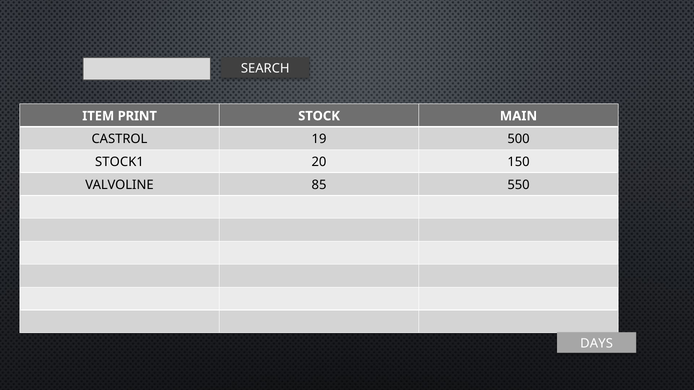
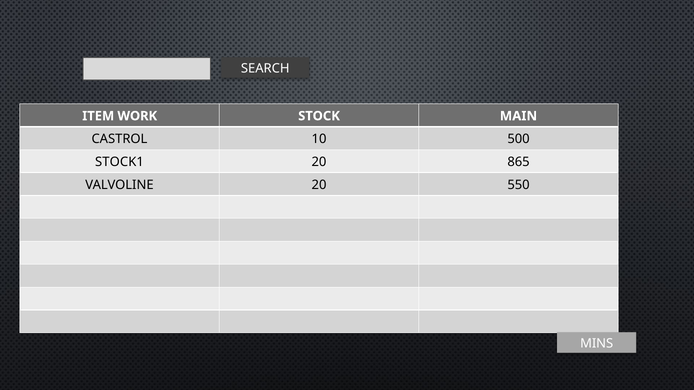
PRINT: PRINT -> WORK
19: 19 -> 10
150: 150 -> 865
VALVOLINE 85: 85 -> 20
DAYS: DAYS -> MINS
